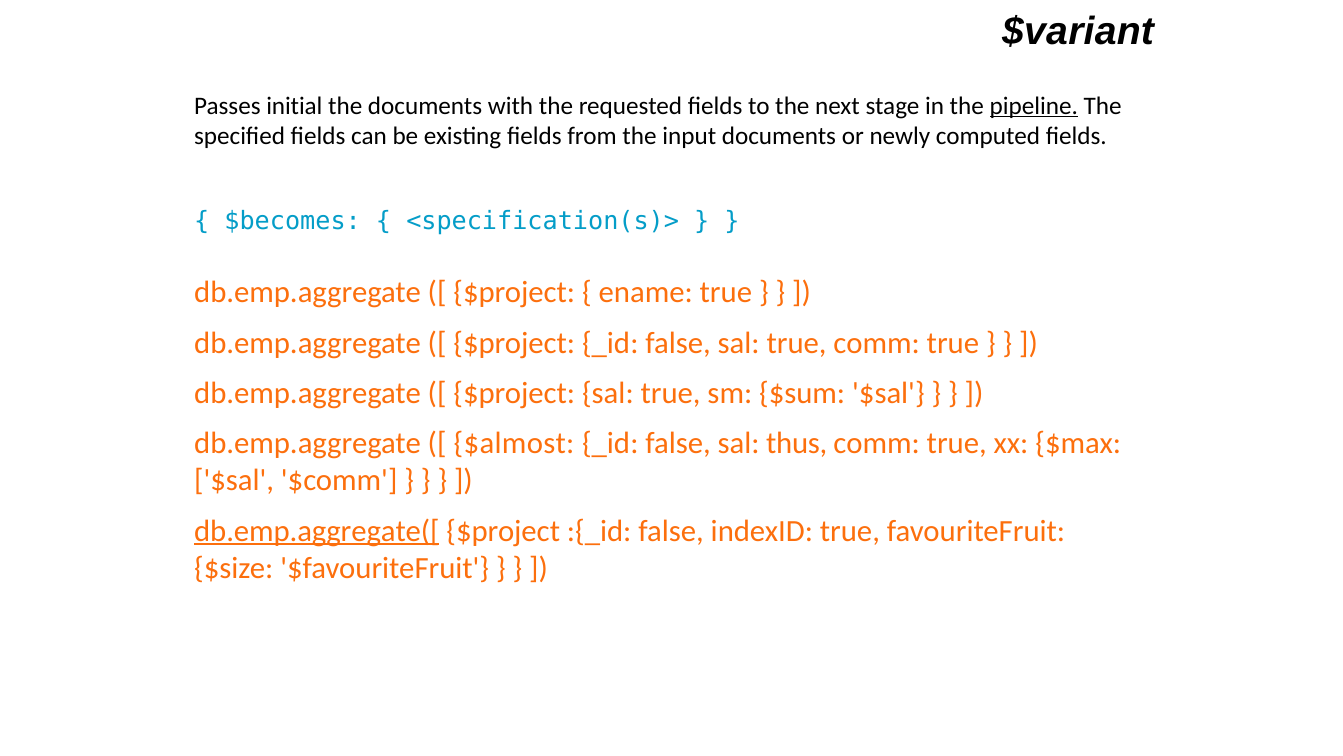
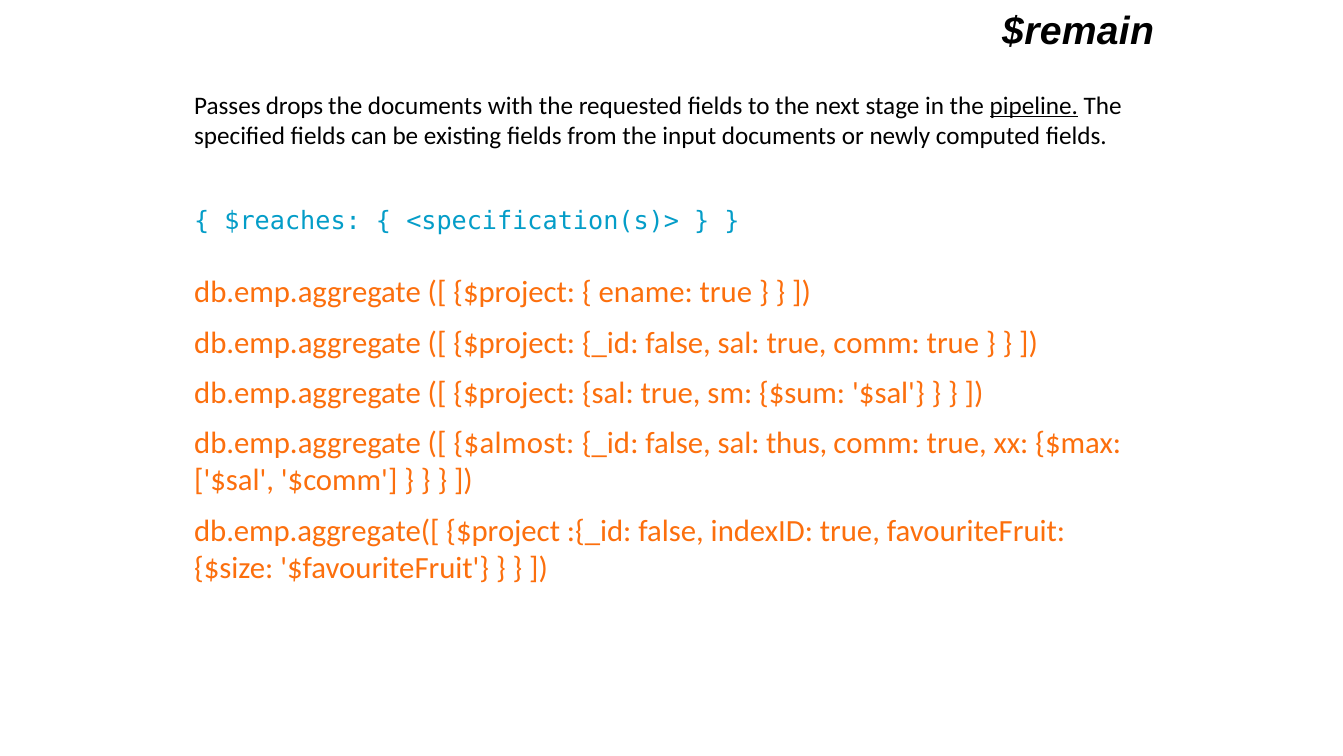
$variant: $variant -> $remain
initial: initial -> drops
$becomes: $becomes -> $reaches
db.emp.aggregate([ underline: present -> none
